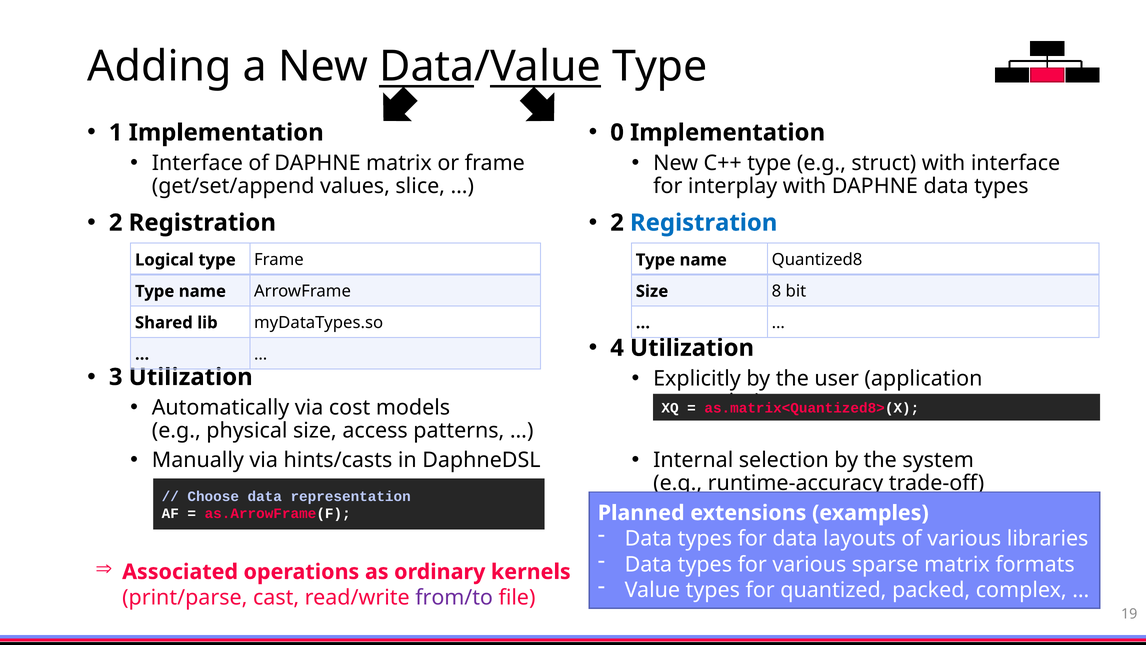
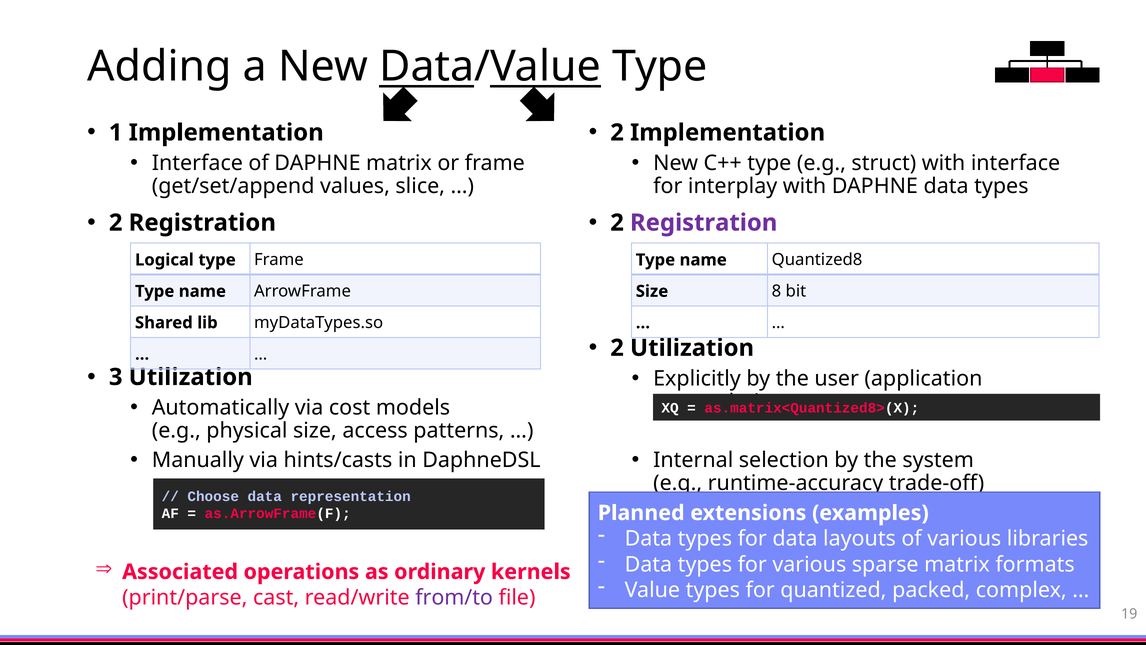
0 at (617, 133): 0 -> 2
Registration at (704, 223) colour: blue -> purple
4 at (617, 348): 4 -> 2
